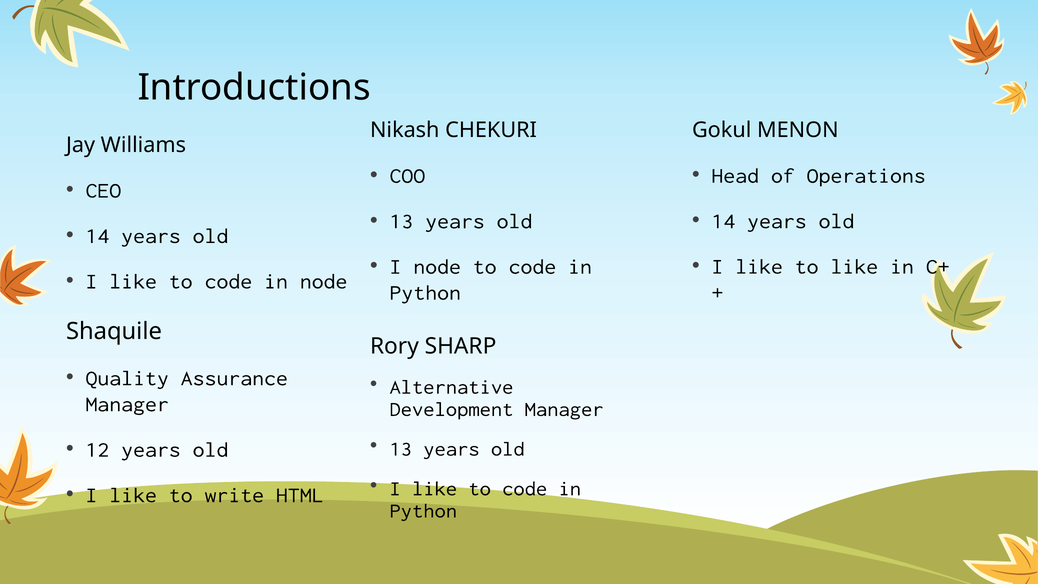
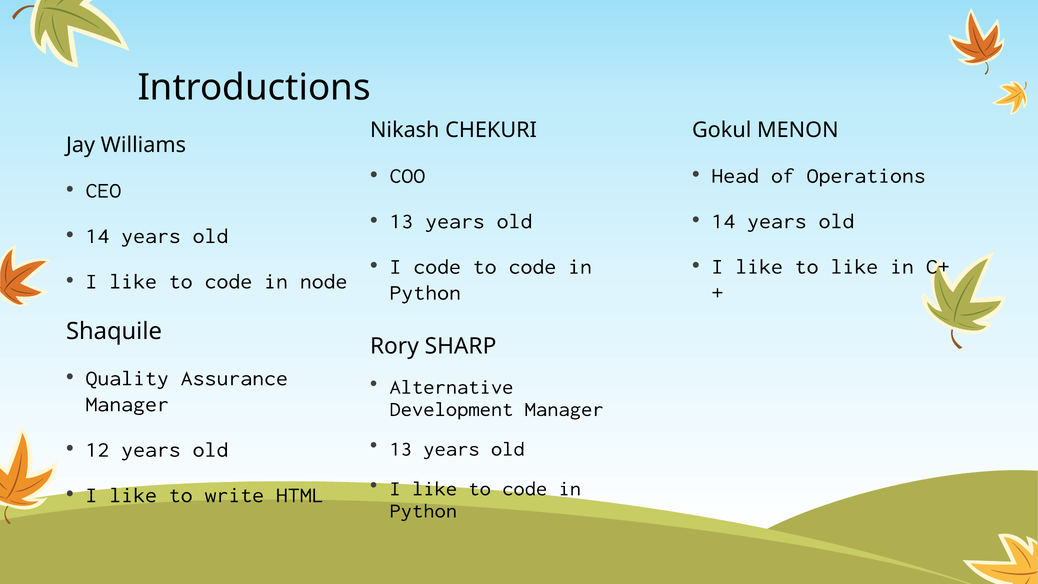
I node: node -> code
